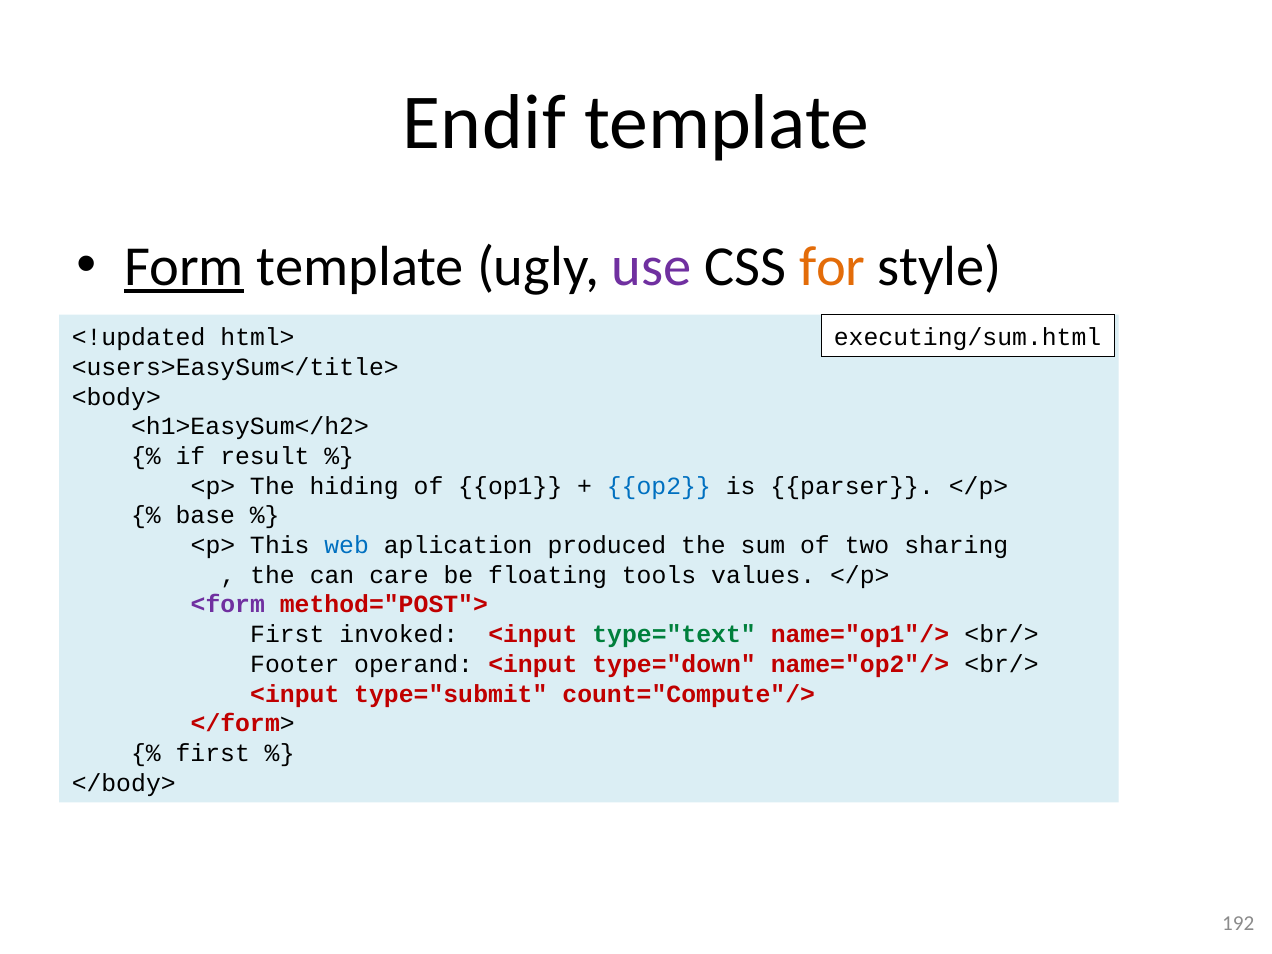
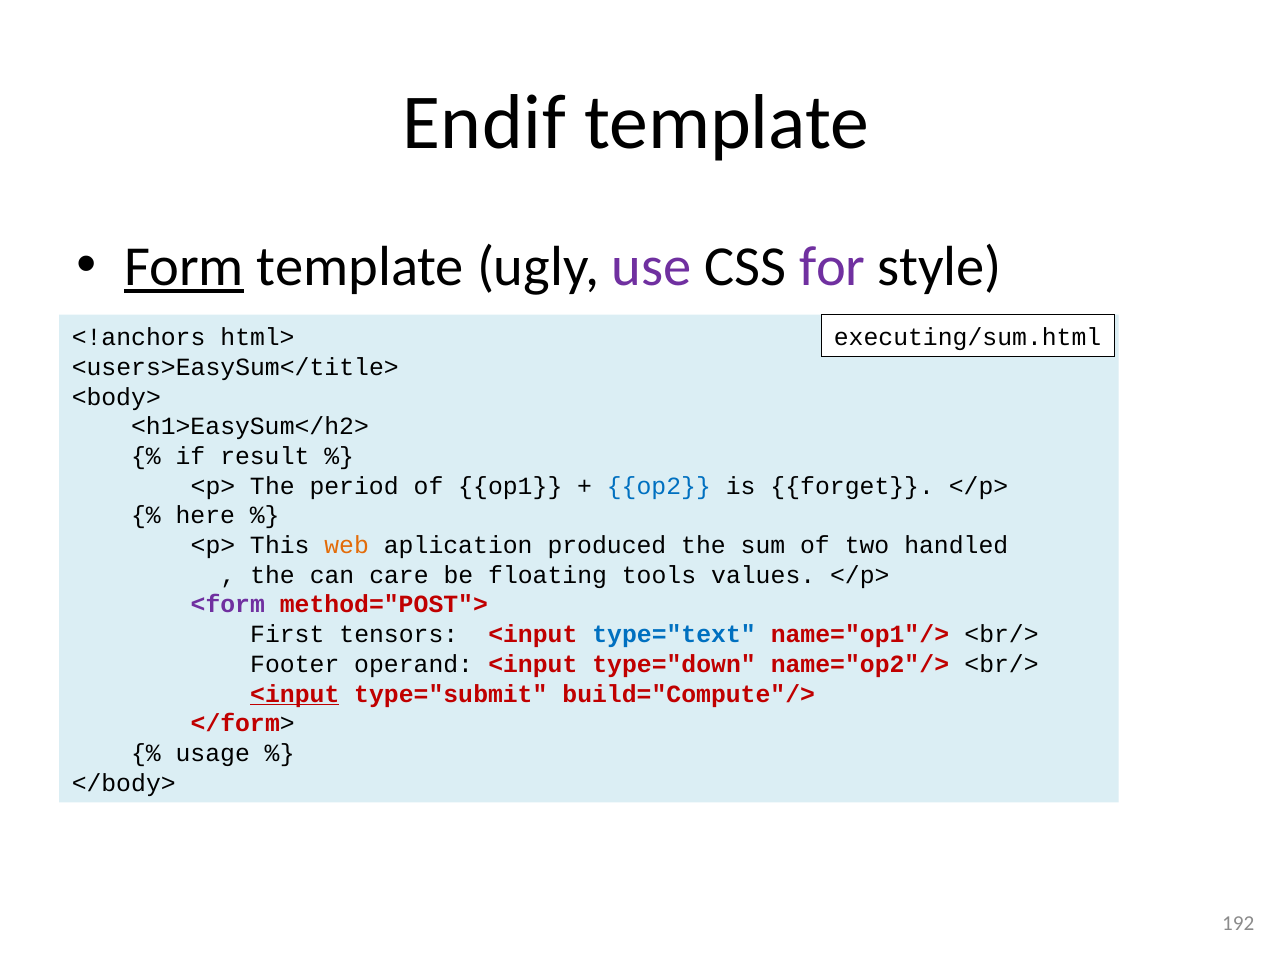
for colour: orange -> purple
<!updated: <!updated -> <!anchors
hiding: hiding -> period
parser: parser -> forget
base: base -> here
web colour: blue -> orange
sharing: sharing -> handled
invoked: invoked -> tensors
type="text colour: green -> blue
<input at (295, 694) underline: none -> present
count="Compute"/>: count="Compute"/> -> build="Compute"/>
first at (213, 753): first -> usage
